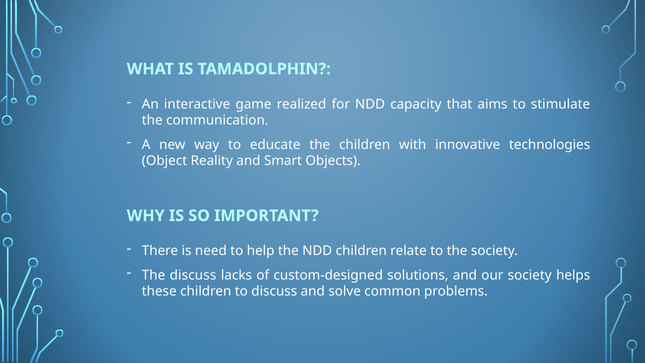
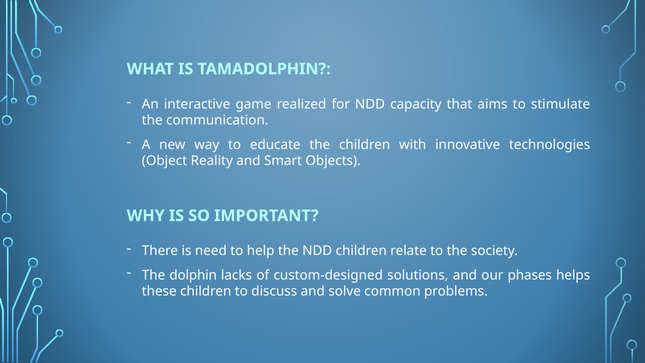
The discuss: discuss -> dolphin
our society: society -> phases
